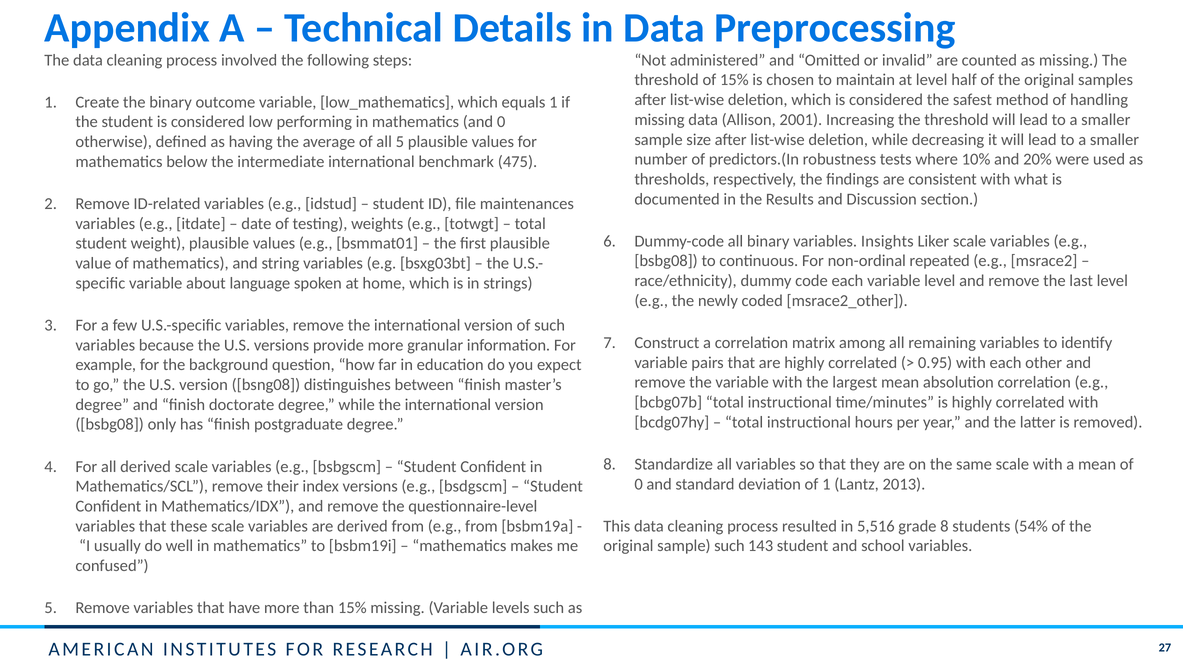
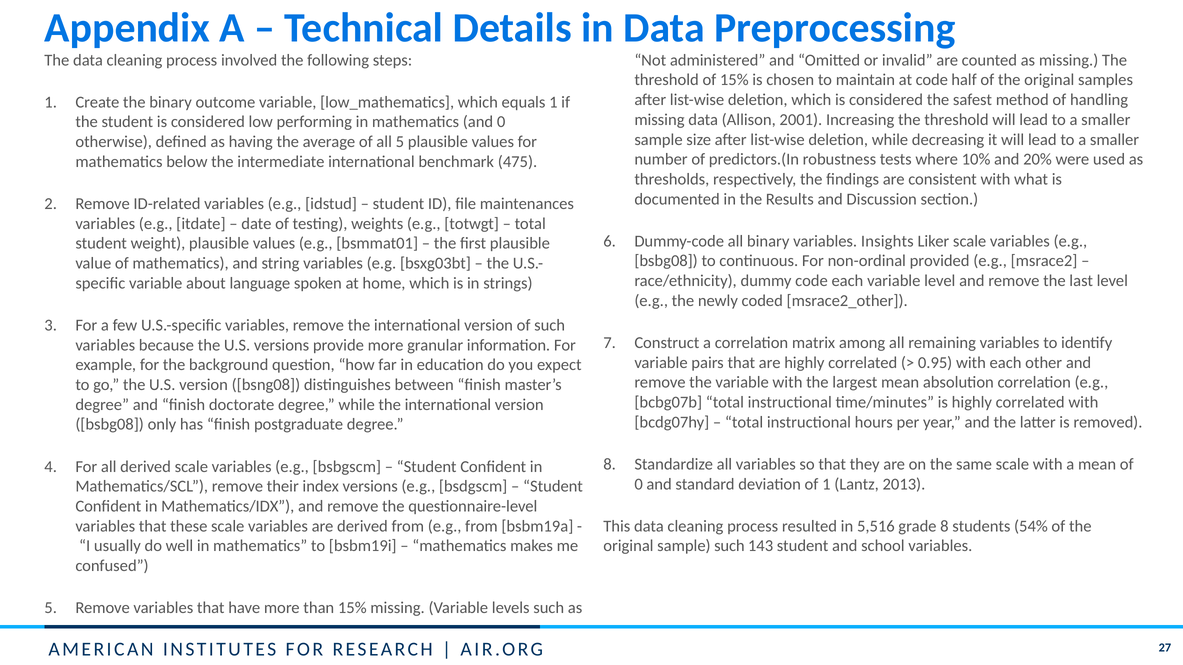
at level: level -> code
repeated: repeated -> provided
